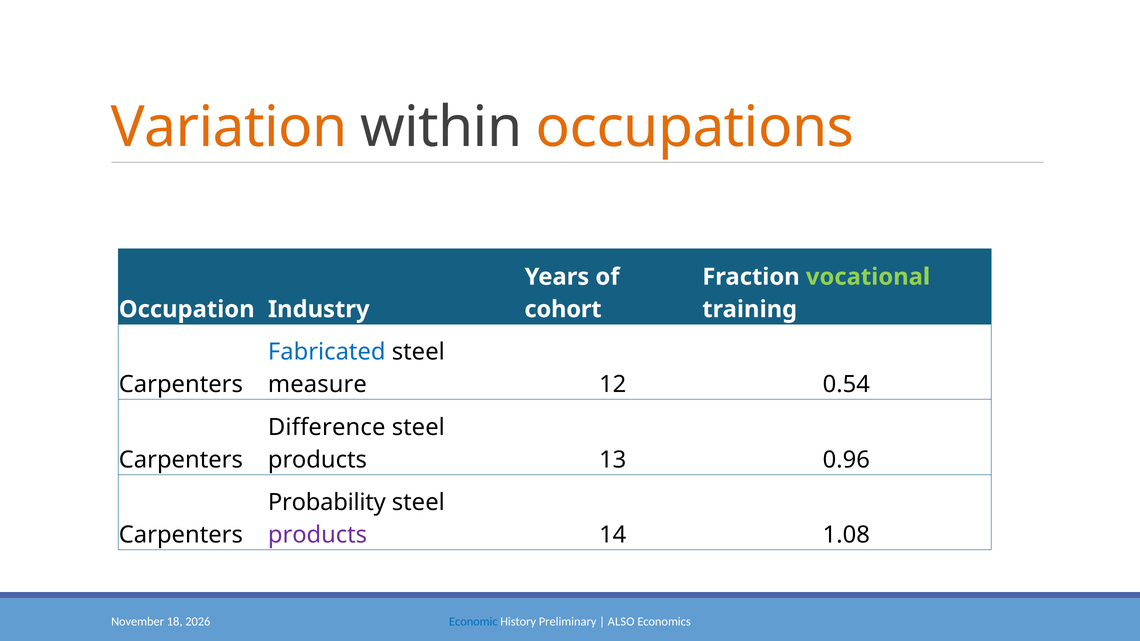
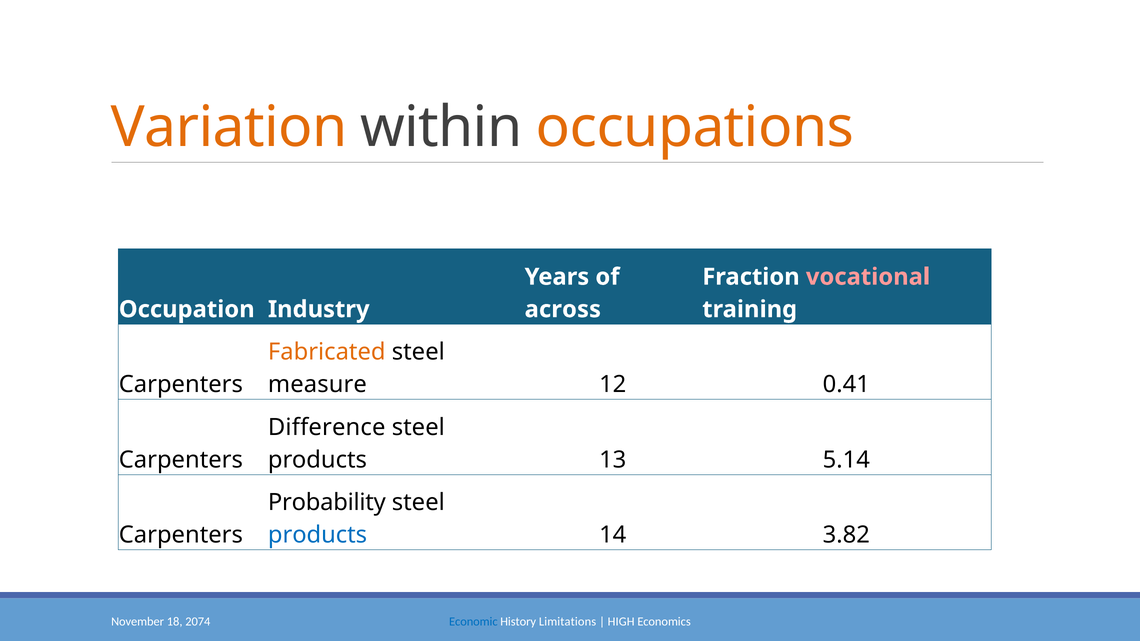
vocational colour: light green -> pink
cohort: cohort -> across
Fabricated colour: blue -> orange
0.54: 0.54 -> 0.41
0.96: 0.96 -> 5.14
products at (318, 535) colour: purple -> blue
1.08: 1.08 -> 3.82
2026: 2026 -> 2074
Preliminary: Preliminary -> Limitations
ALSO: ALSO -> HIGH
